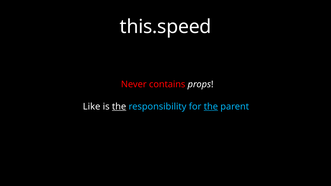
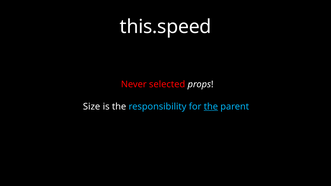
contains: contains -> selected
Like: Like -> Size
the at (119, 107) underline: present -> none
